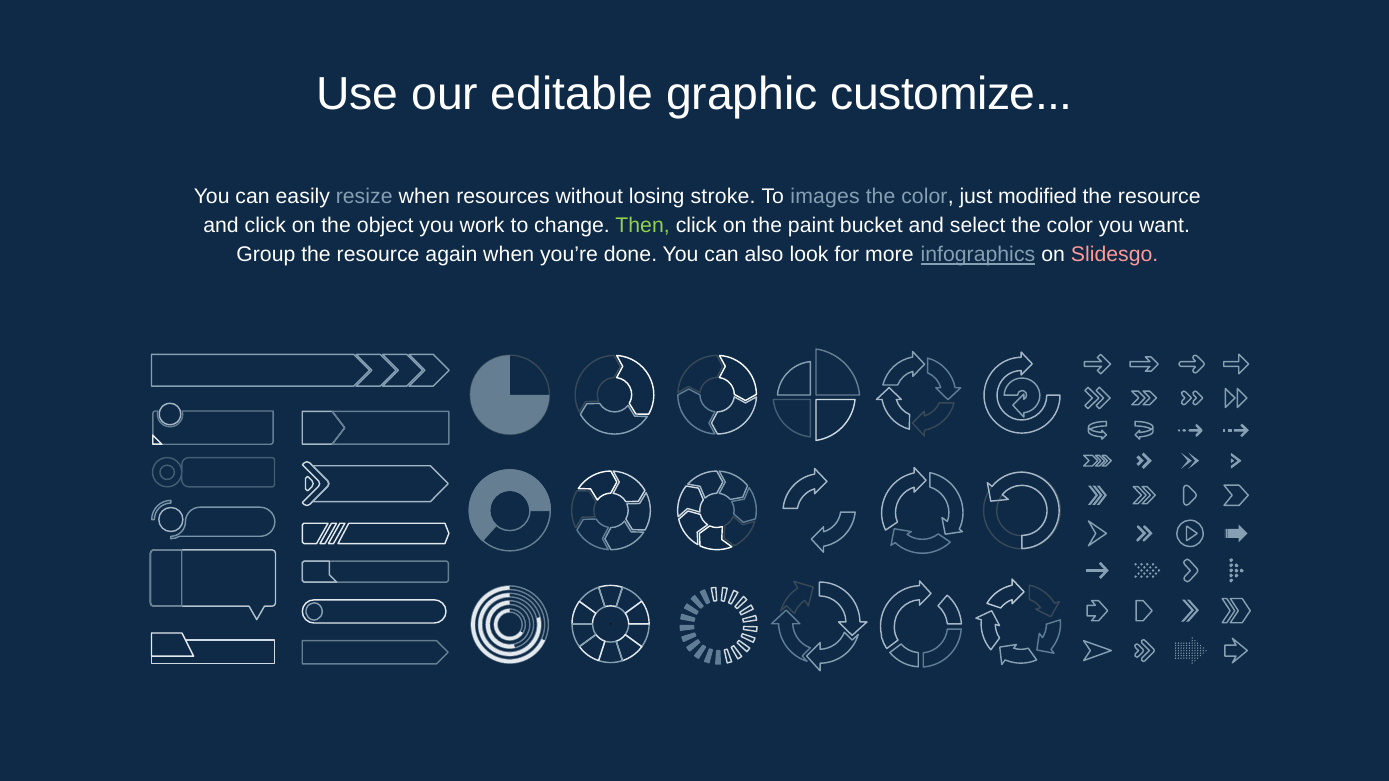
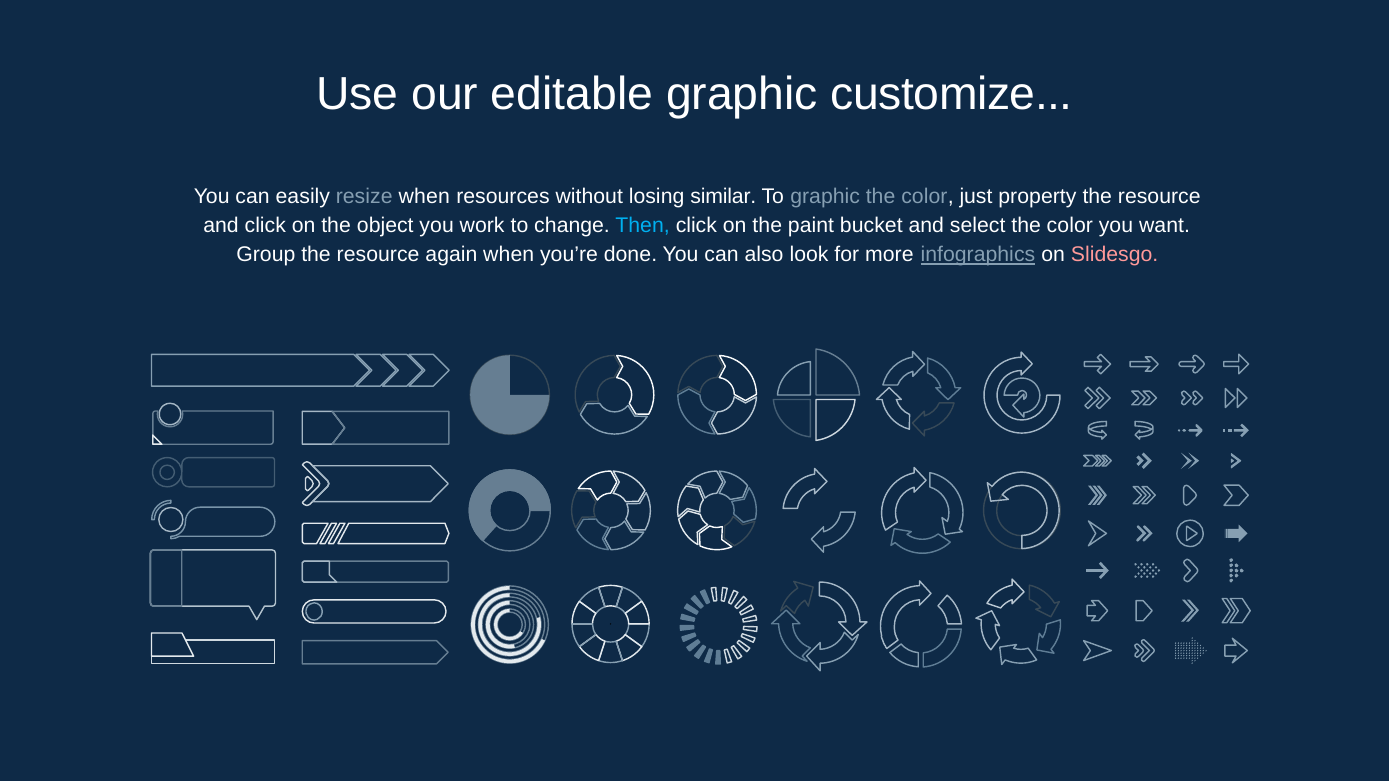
stroke: stroke -> similar
To images: images -> graphic
modified: modified -> property
Then colour: light green -> light blue
